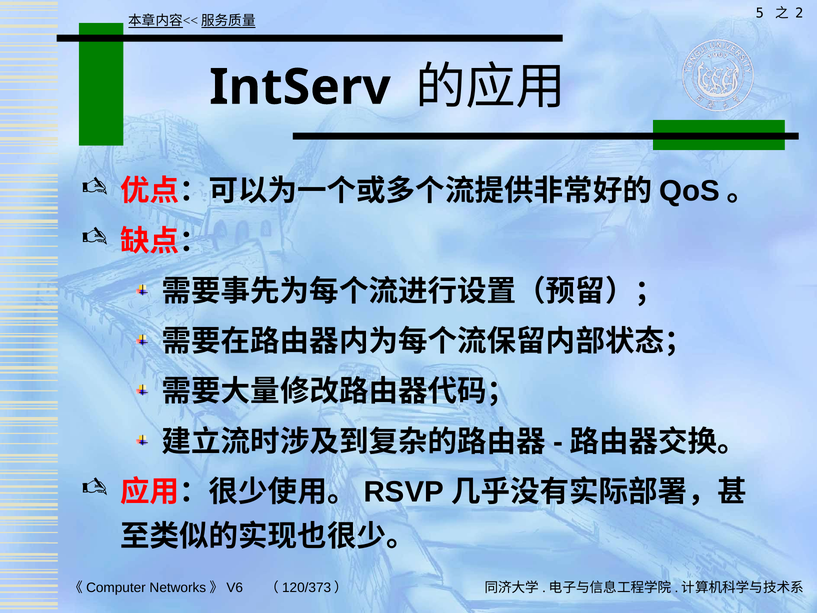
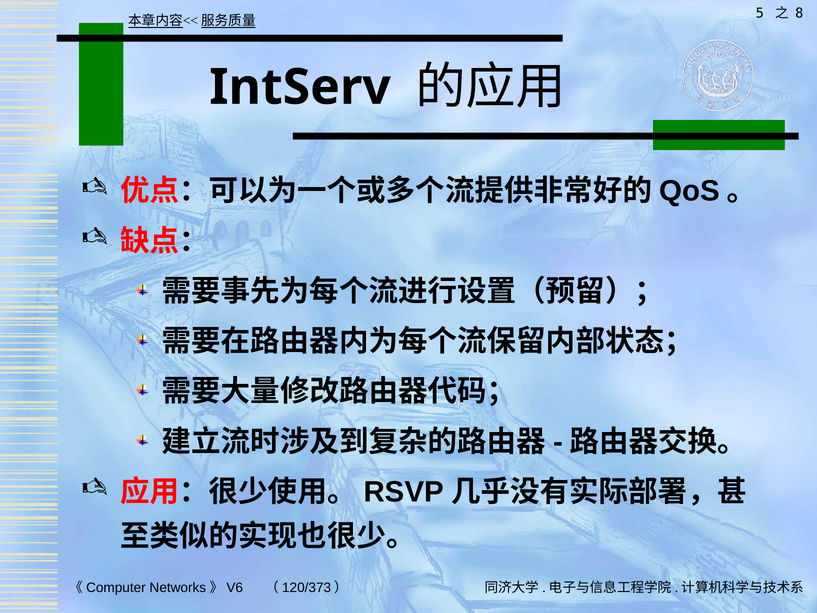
2: 2 -> 8
